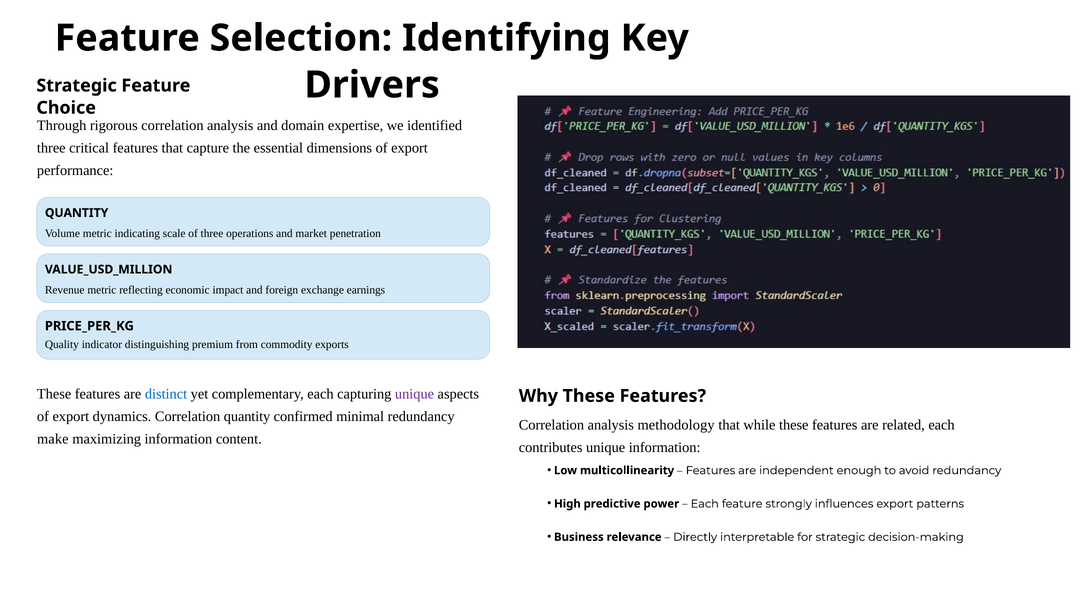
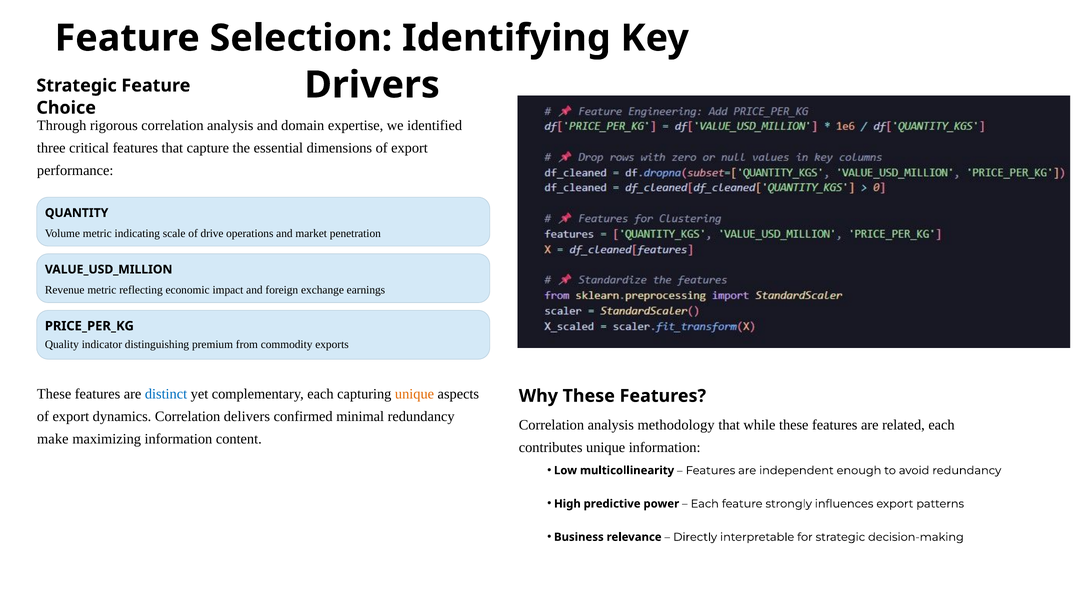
of three: three -> drive
unique at (415, 394) colour: purple -> orange
Correlation quantity: quantity -> delivers
